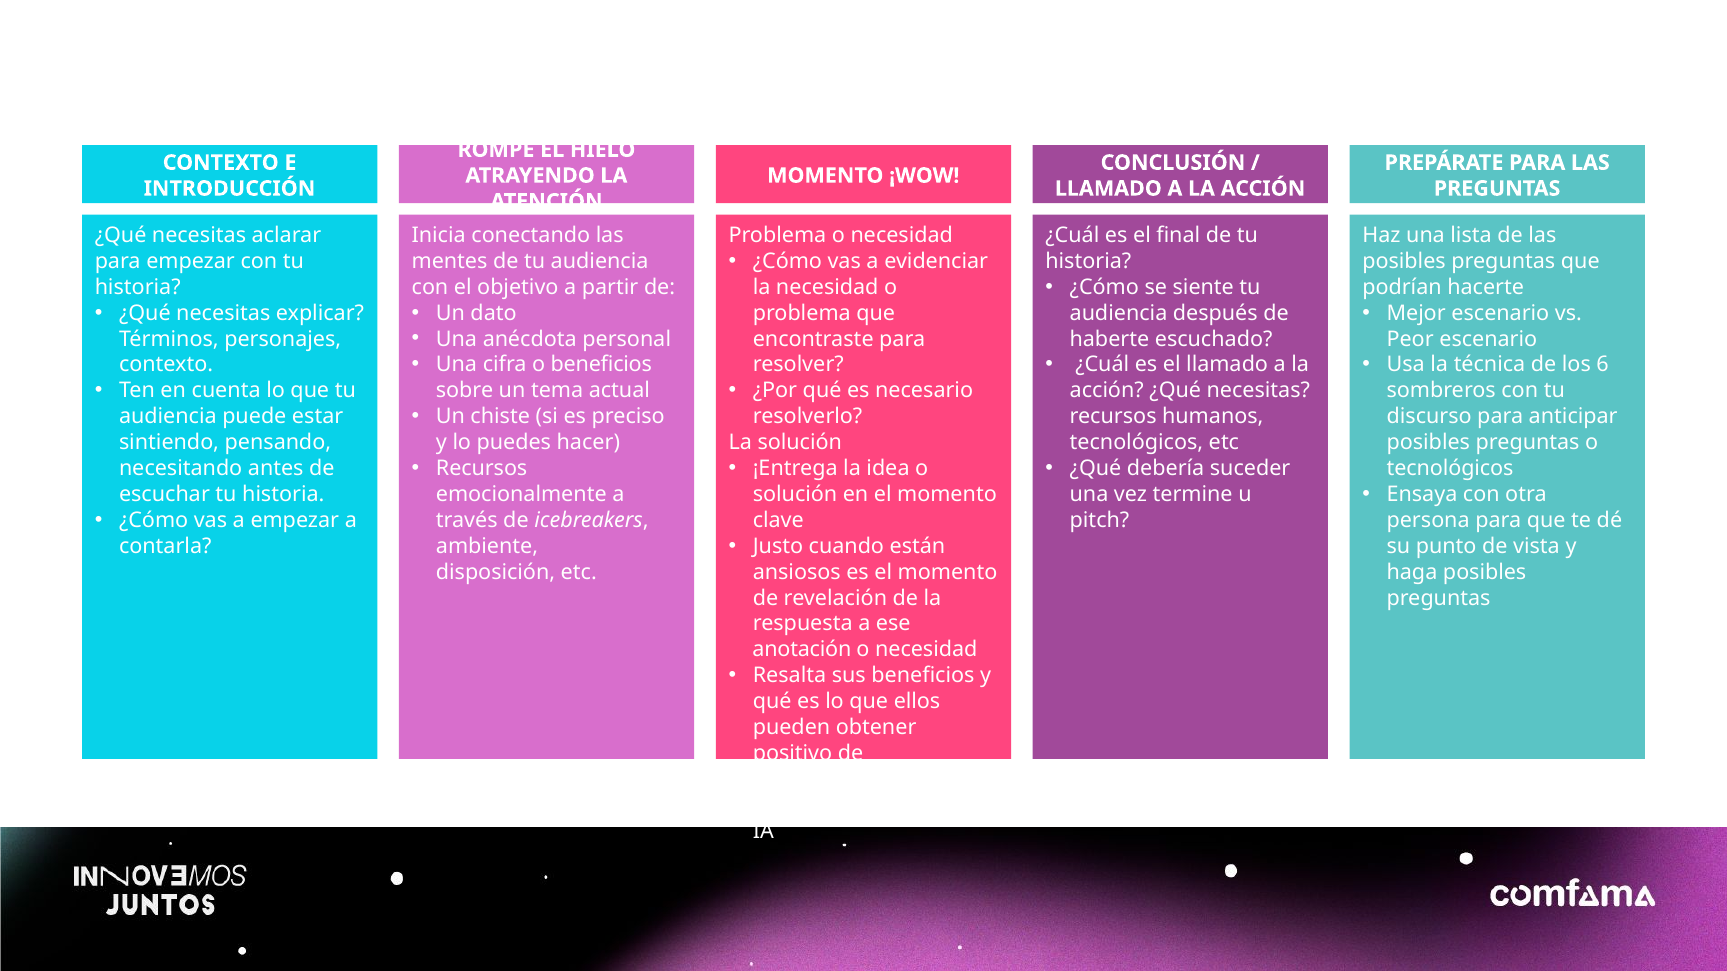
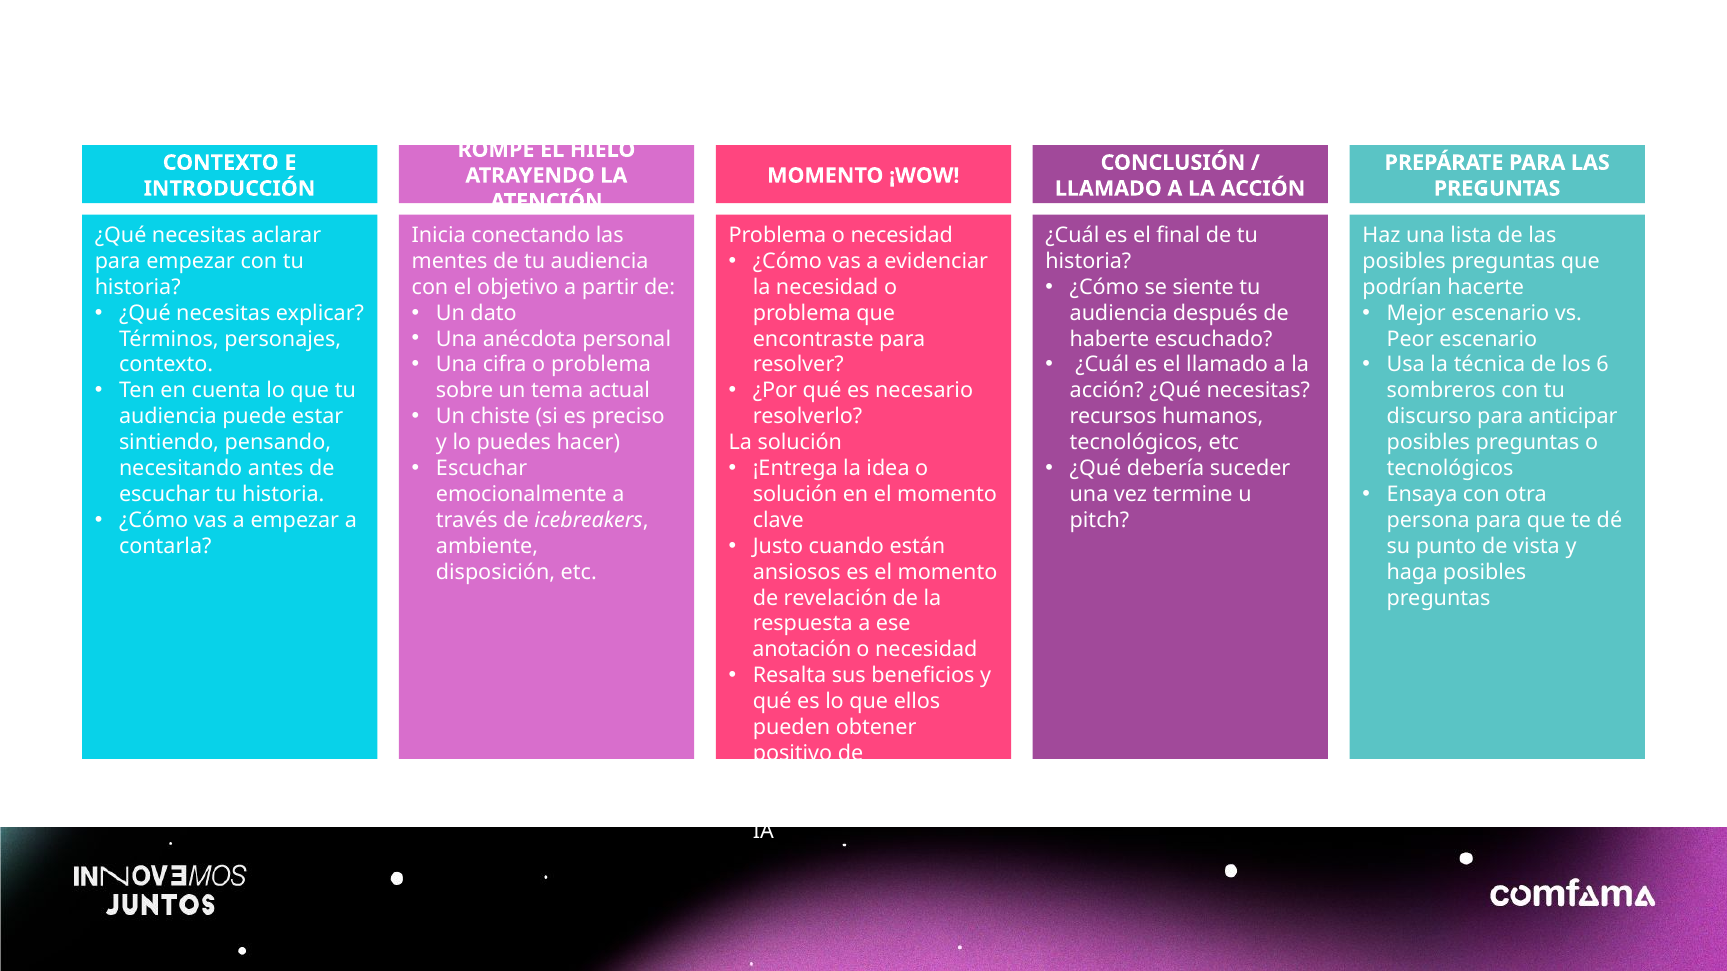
cifra o beneficios: beneficios -> problema
Recursos at (482, 469): Recursos -> Escuchar
